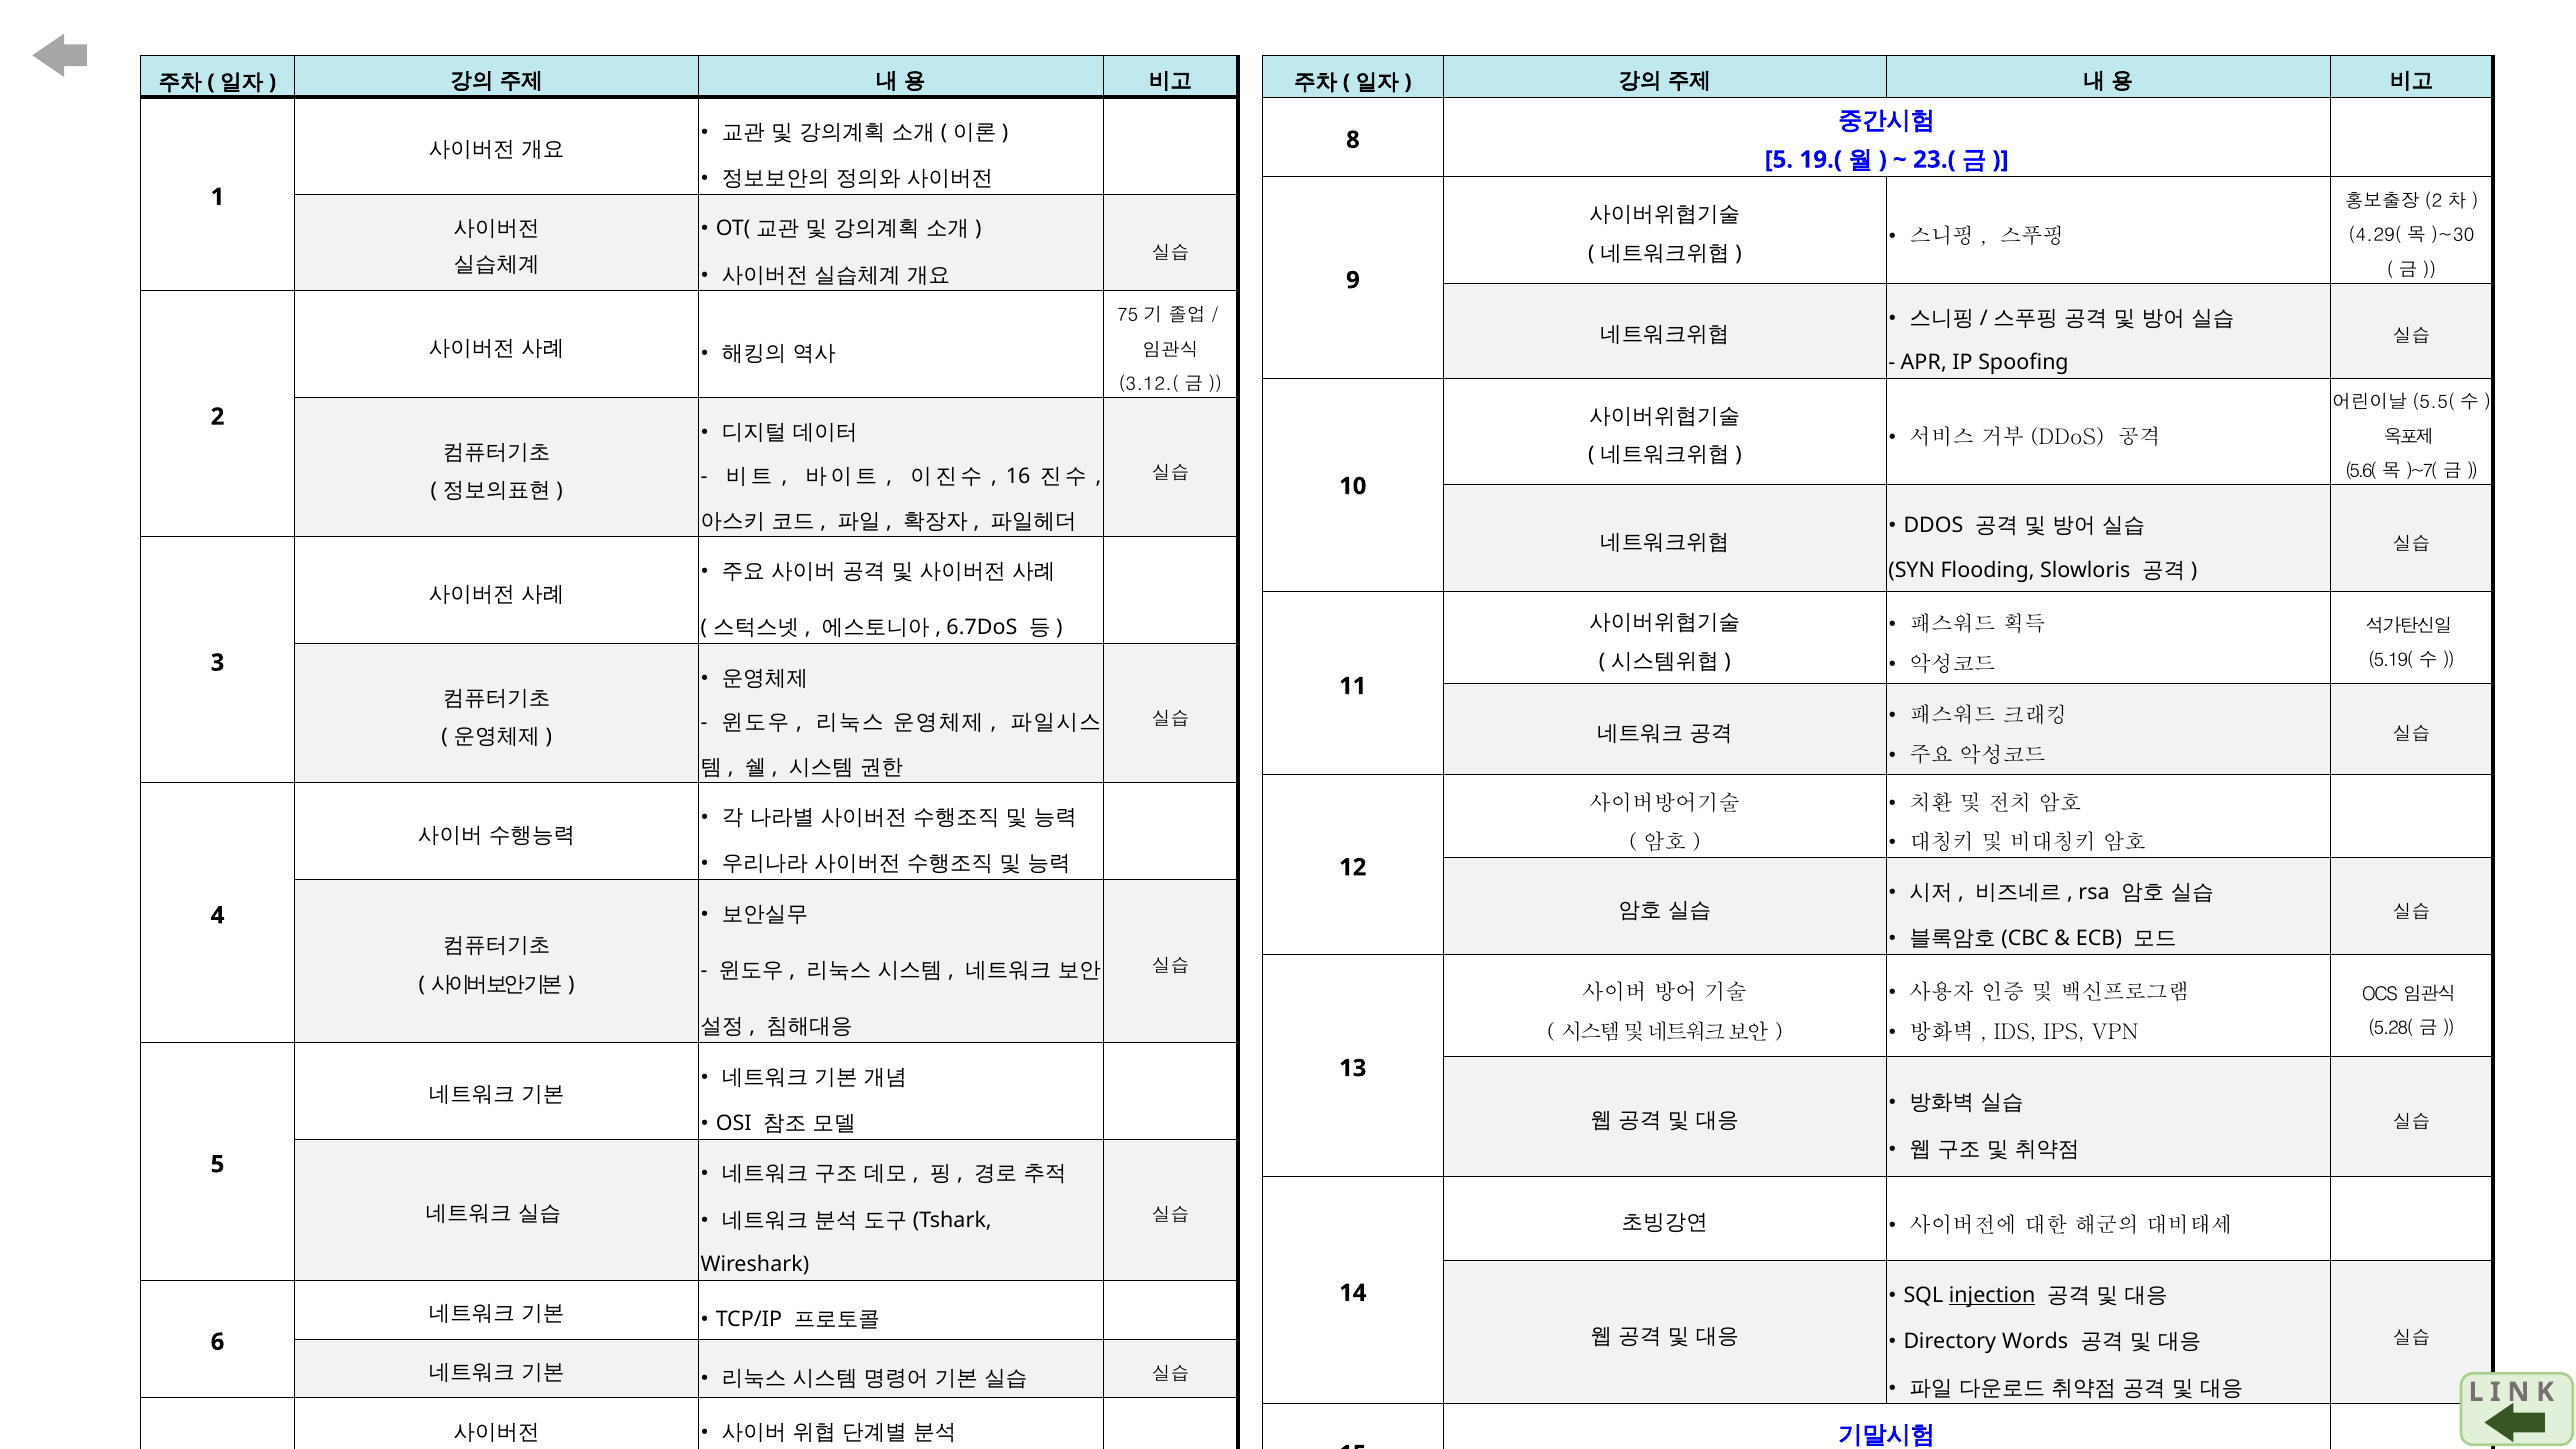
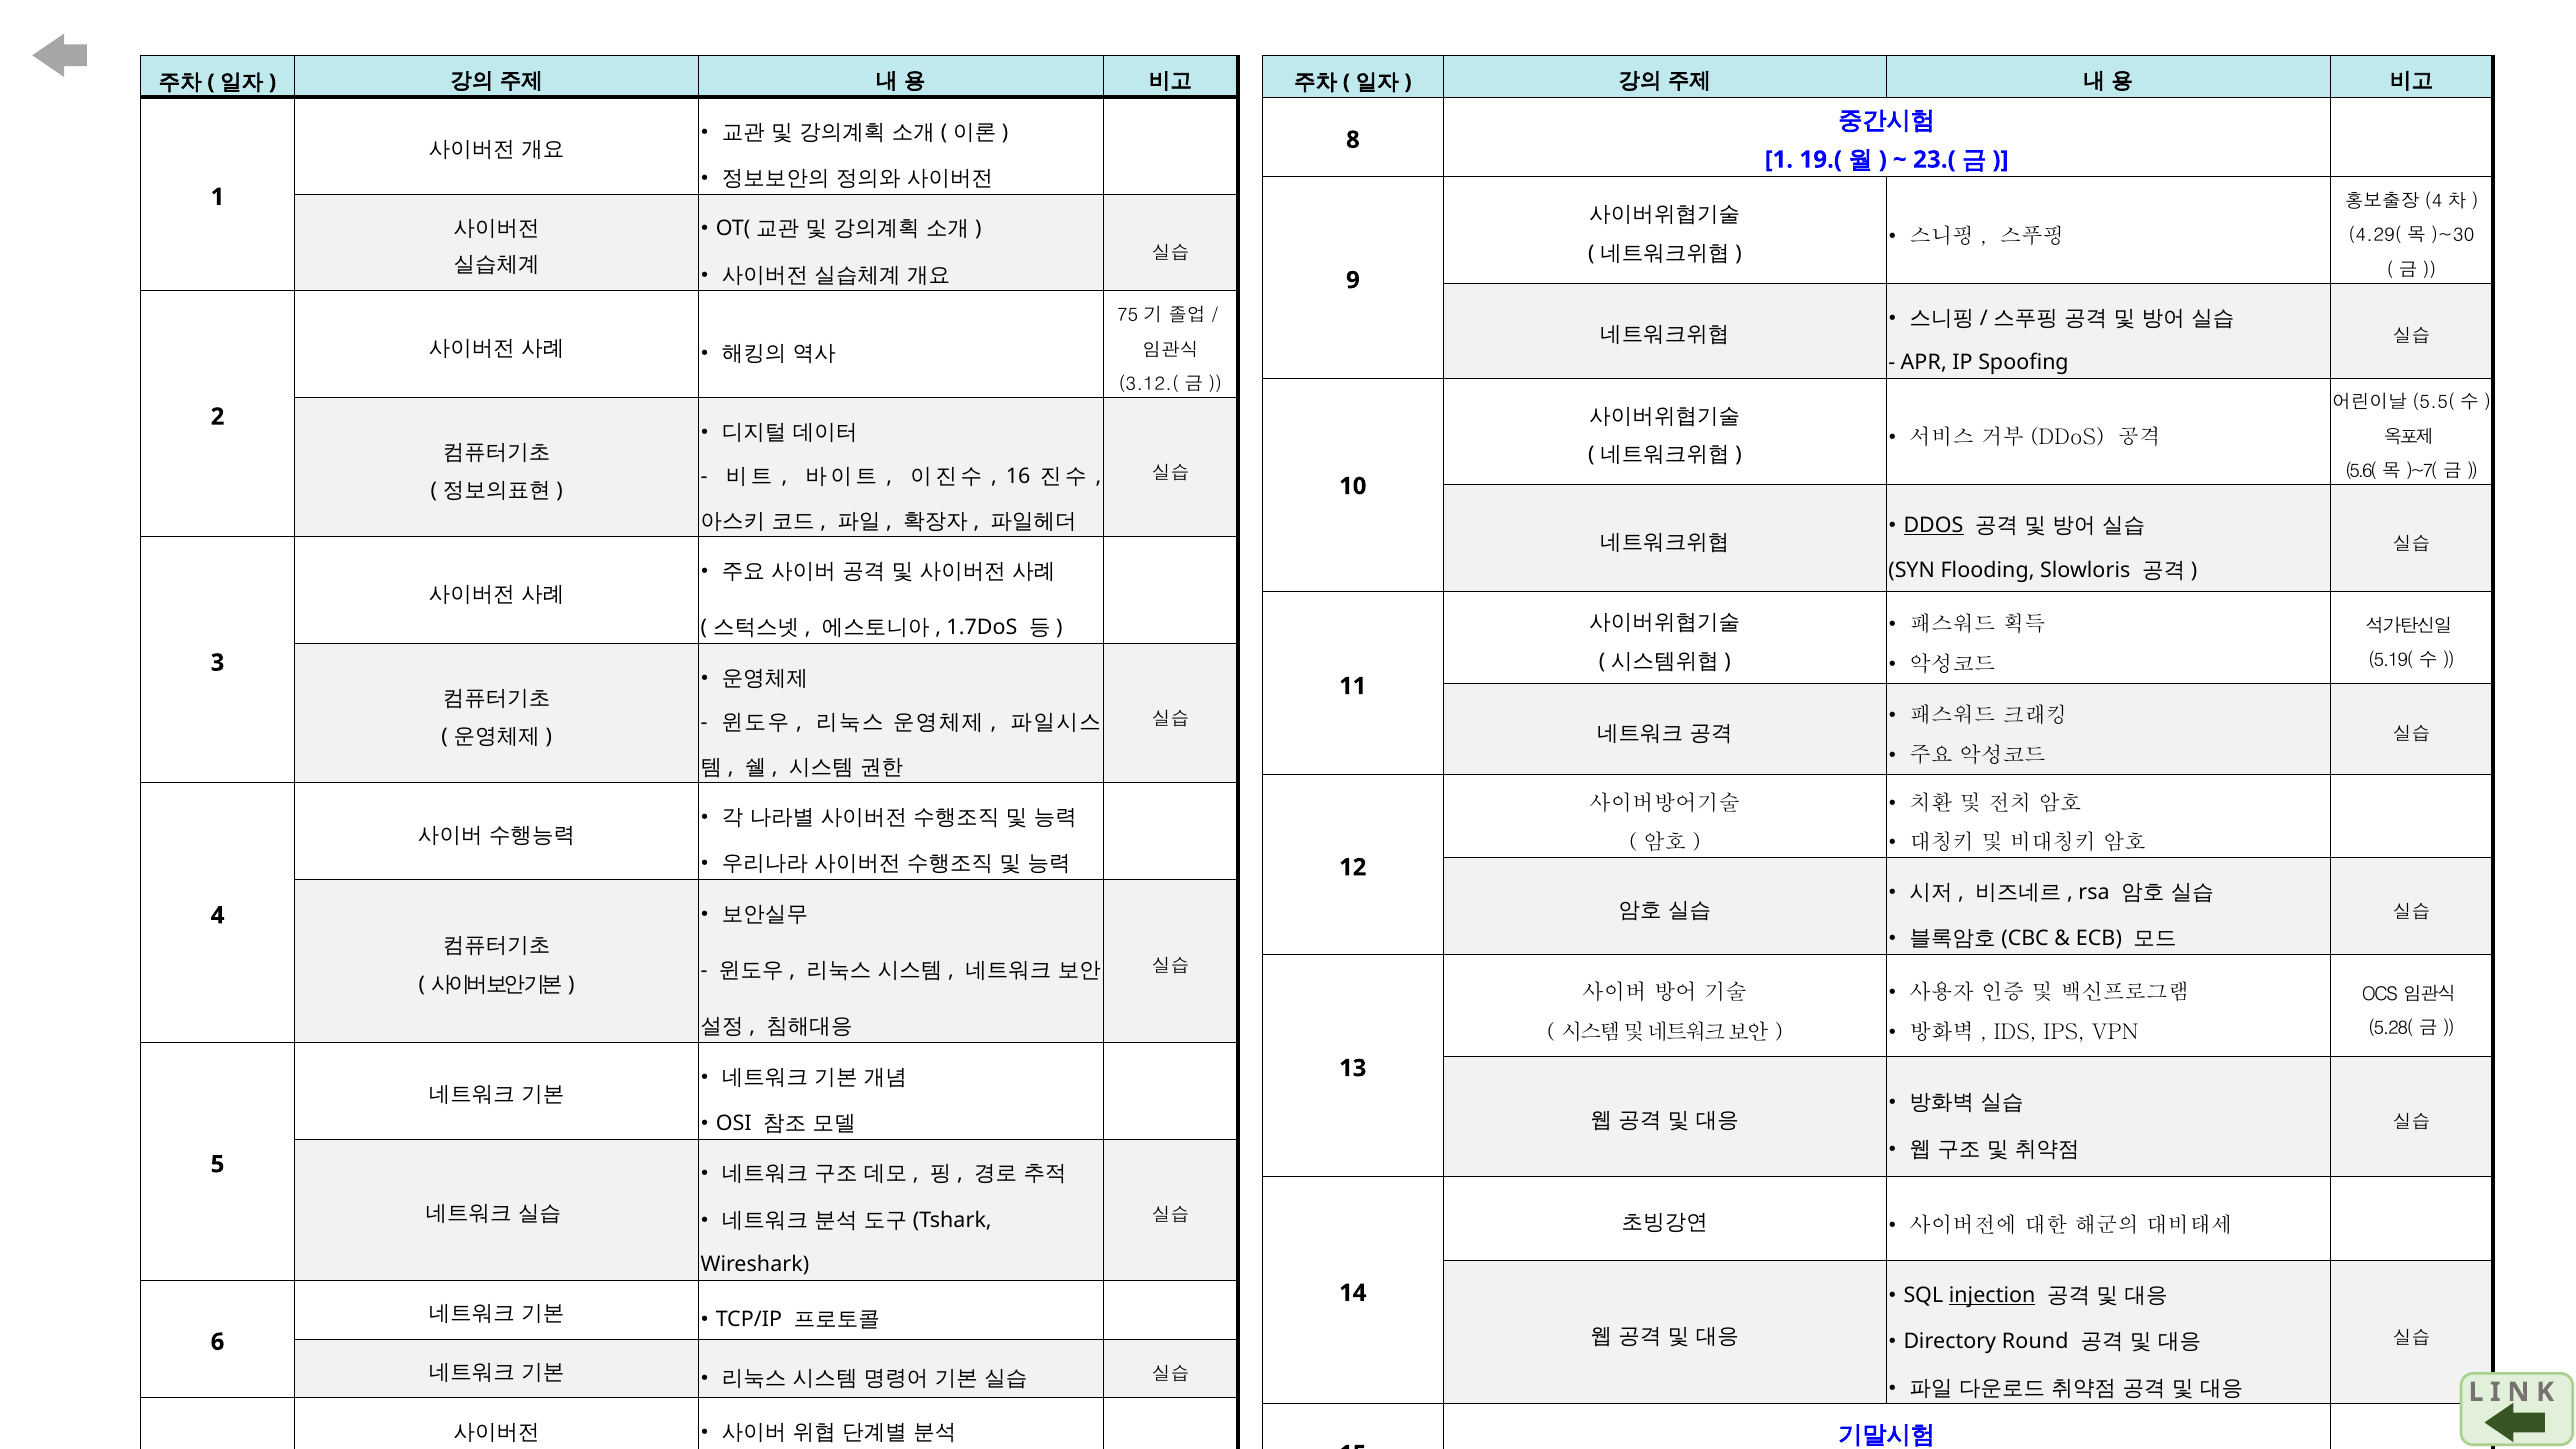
5 at (1779, 160): 5 -> 1
2 at (2434, 201): 2 -> 4
DDOS at (1934, 526) underline: none -> present
6.7DoS: 6.7DoS -> 1.7DoS
Words: Words -> Round
